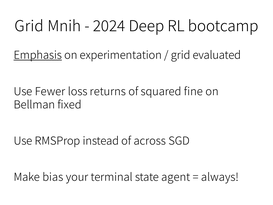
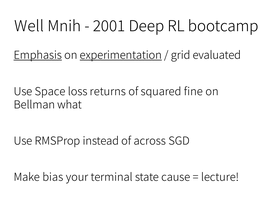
Grid at (29, 26): Grid -> Well
2024: 2024 -> 2001
experimentation underline: none -> present
Fewer: Fewer -> Space
fixed: fixed -> what
agent: agent -> cause
always: always -> lecture
